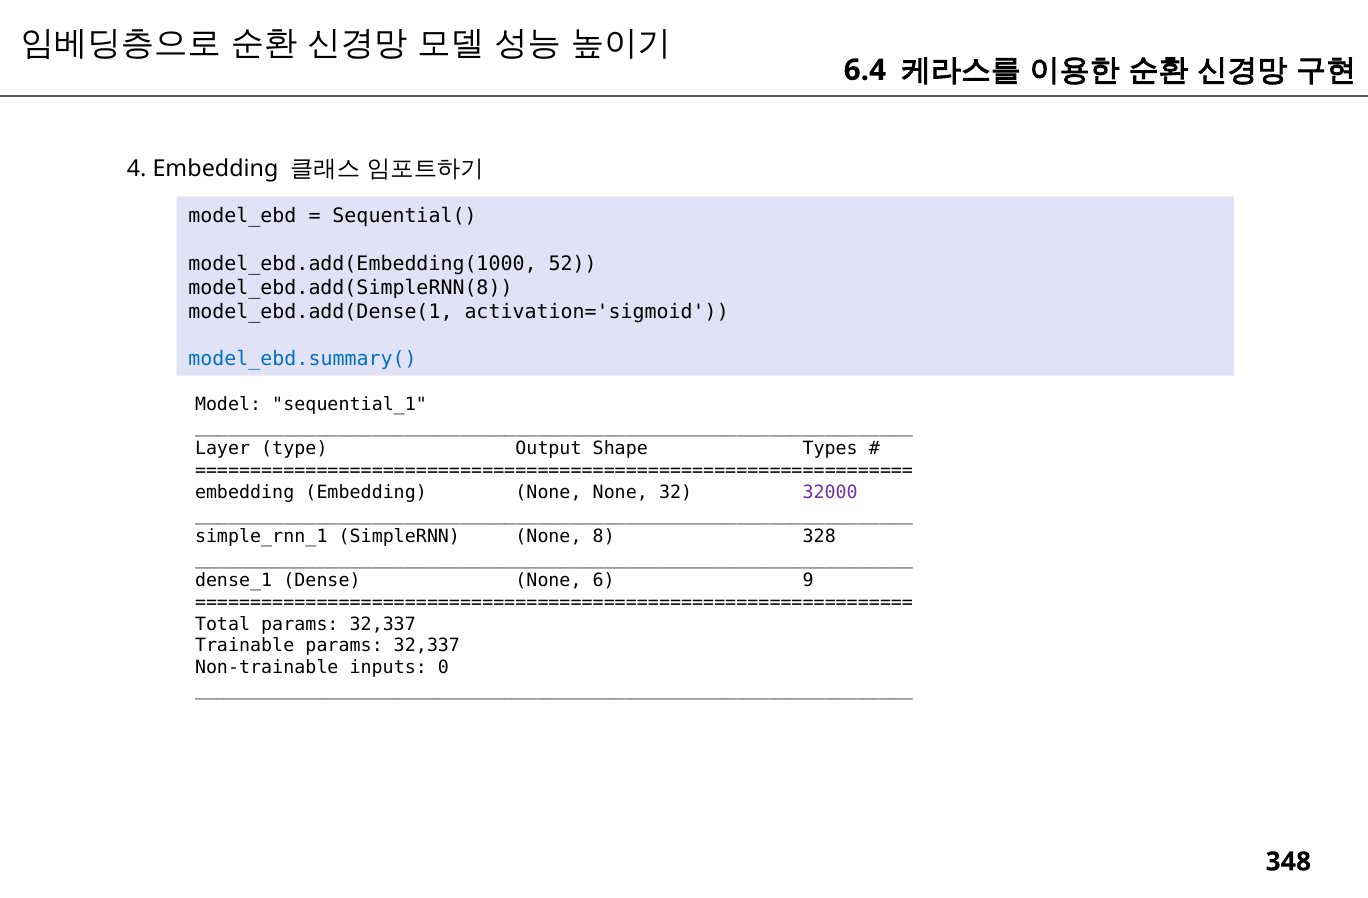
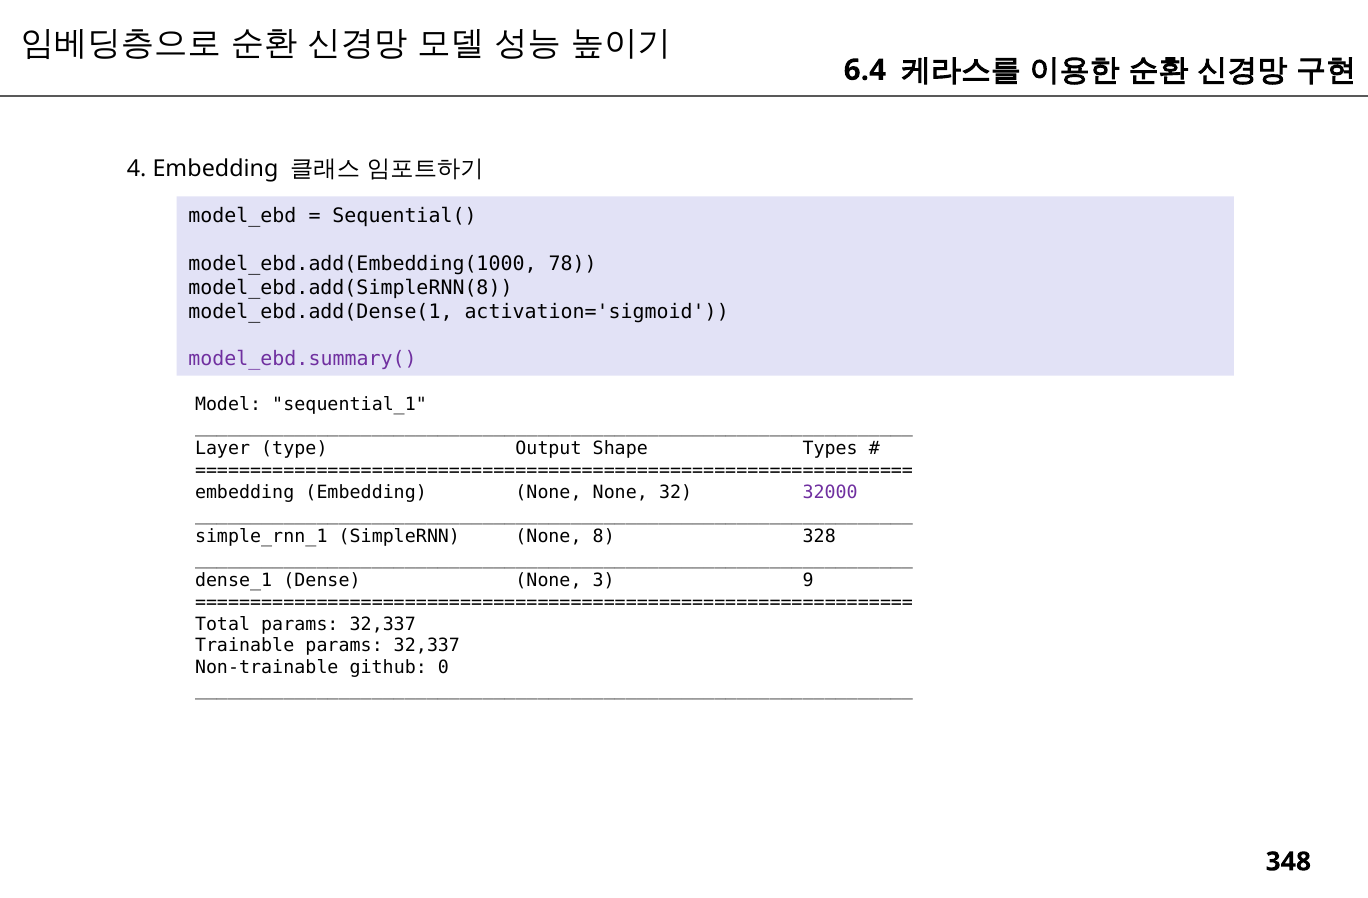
52: 52 -> 78
model_ebd.summary( colour: blue -> purple
6: 6 -> 3
inputs: inputs -> github
